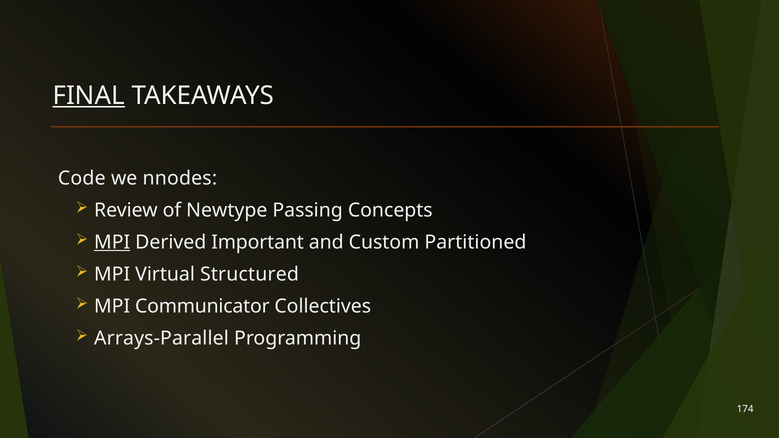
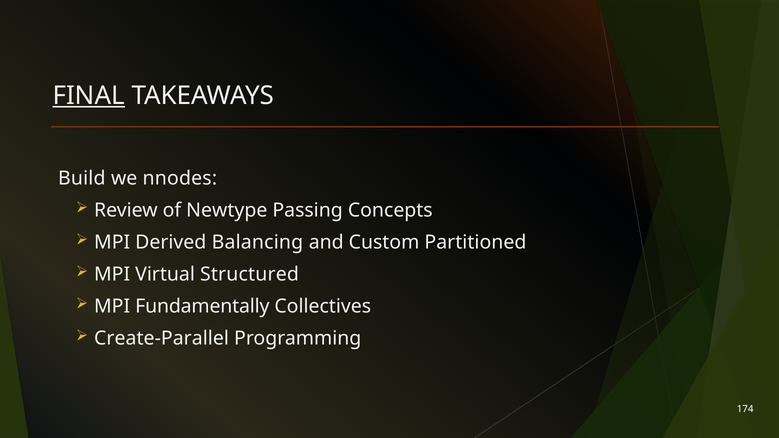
Code: Code -> Build
MPI at (112, 242) underline: present -> none
Important: Important -> Balancing
Communicator: Communicator -> Fundamentally
Arrays-Parallel: Arrays-Parallel -> Create-Parallel
